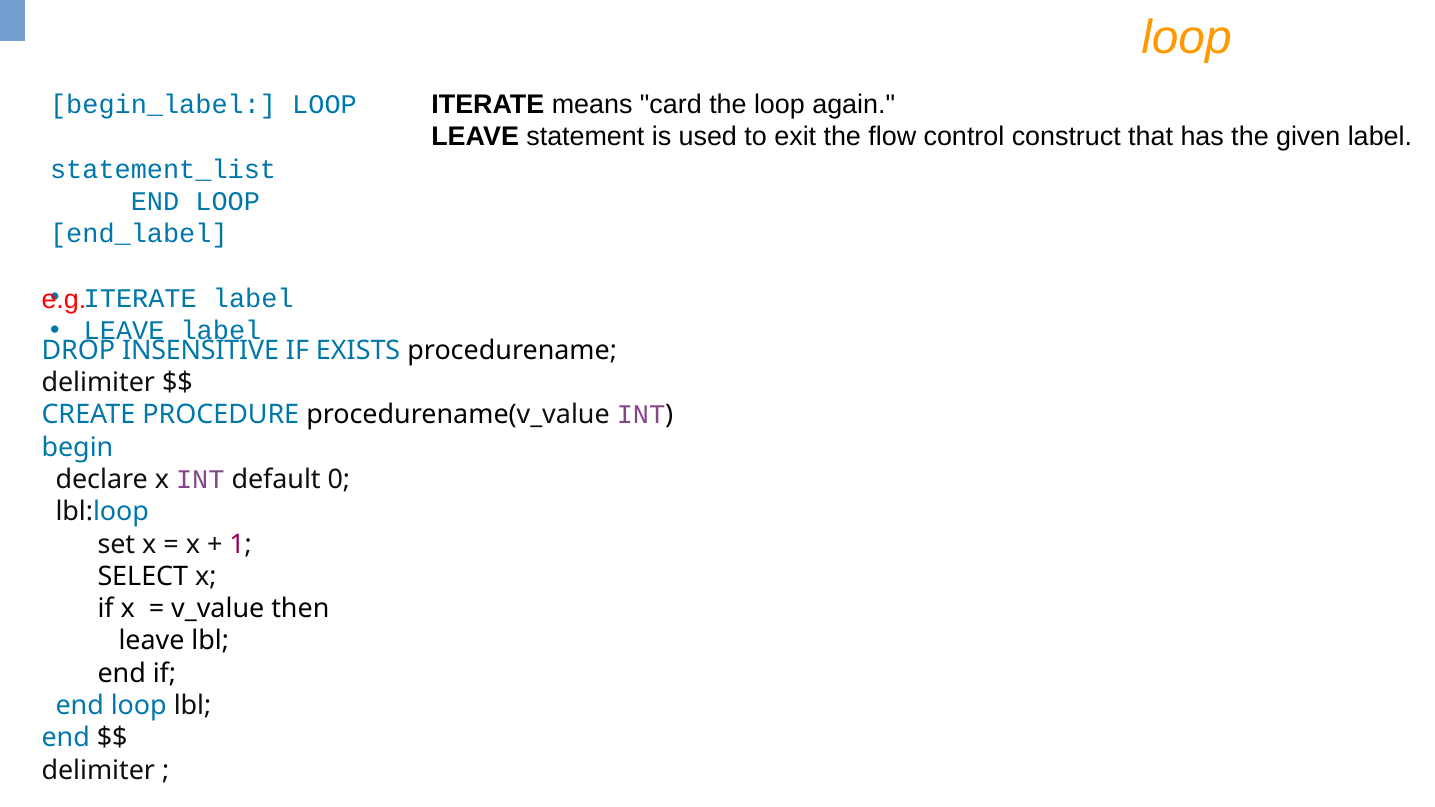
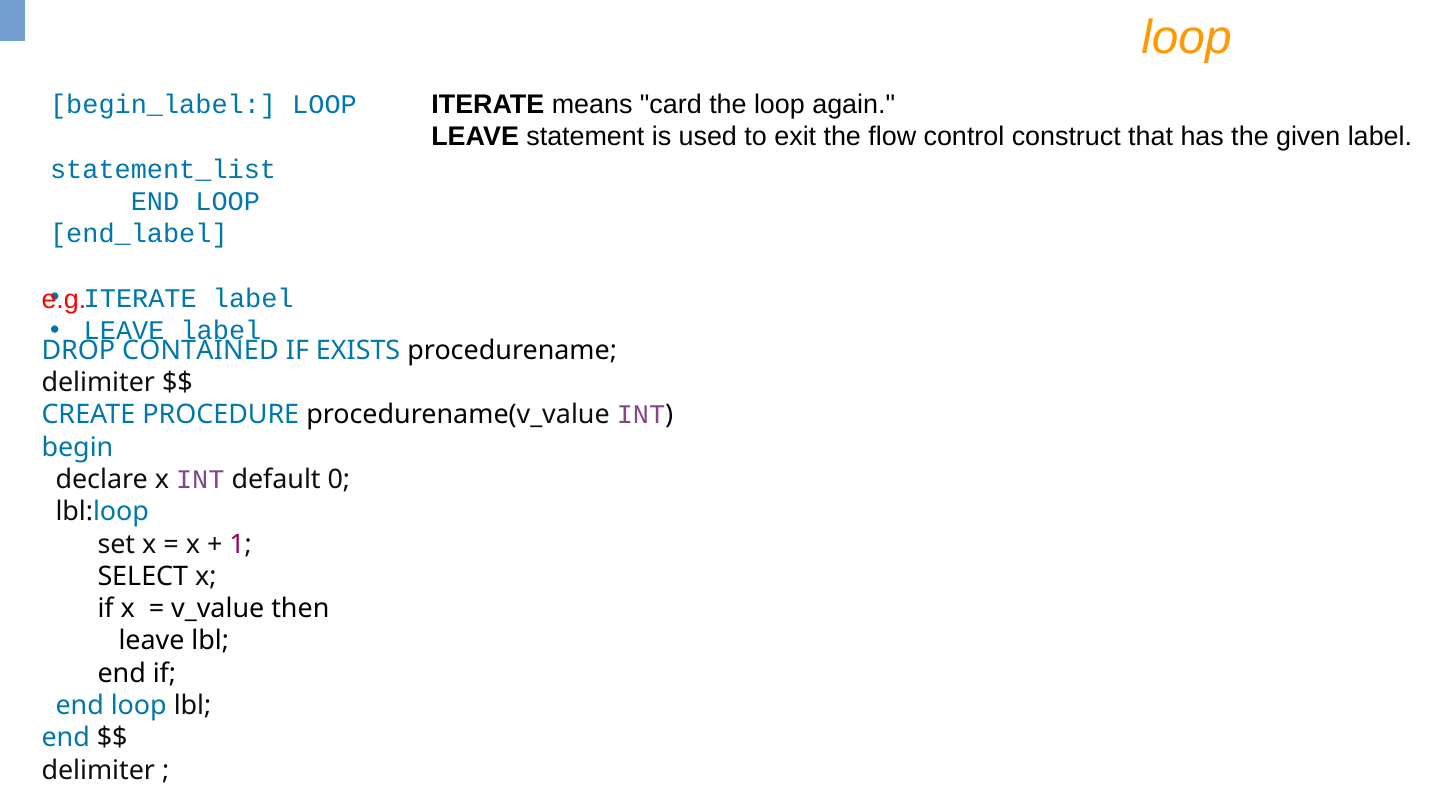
INSENSITIVE: INSENSITIVE -> CONTAINED
